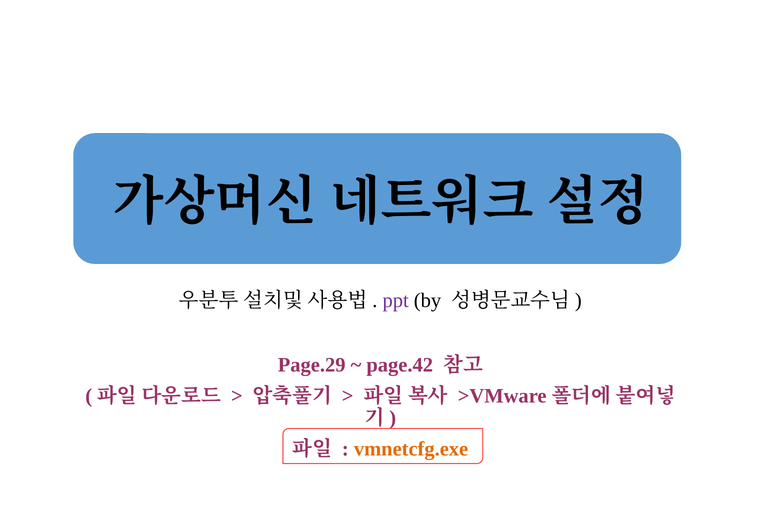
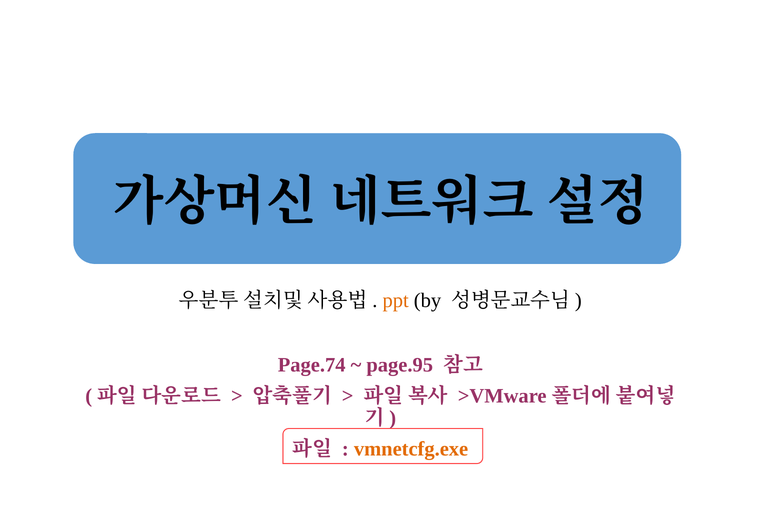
ppt colour: purple -> orange
Page.29: Page.29 -> Page.74
page.42: page.42 -> page.95
